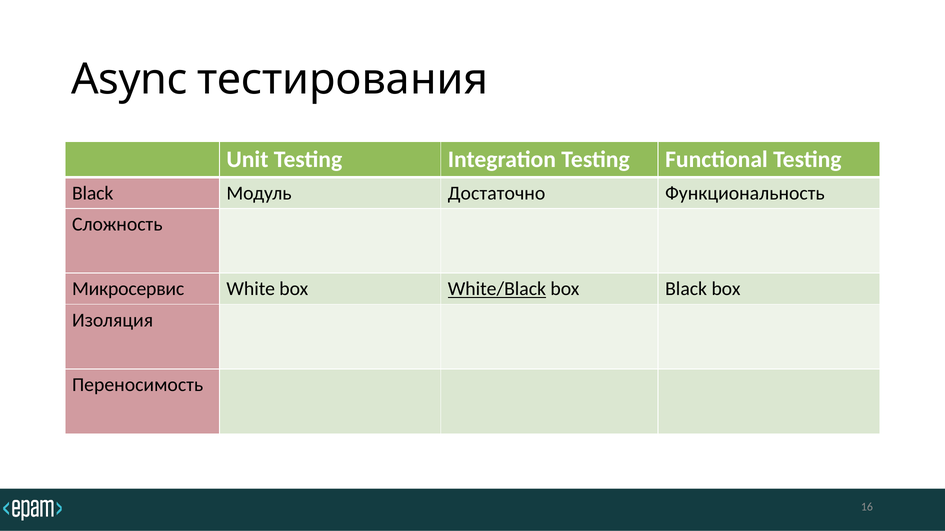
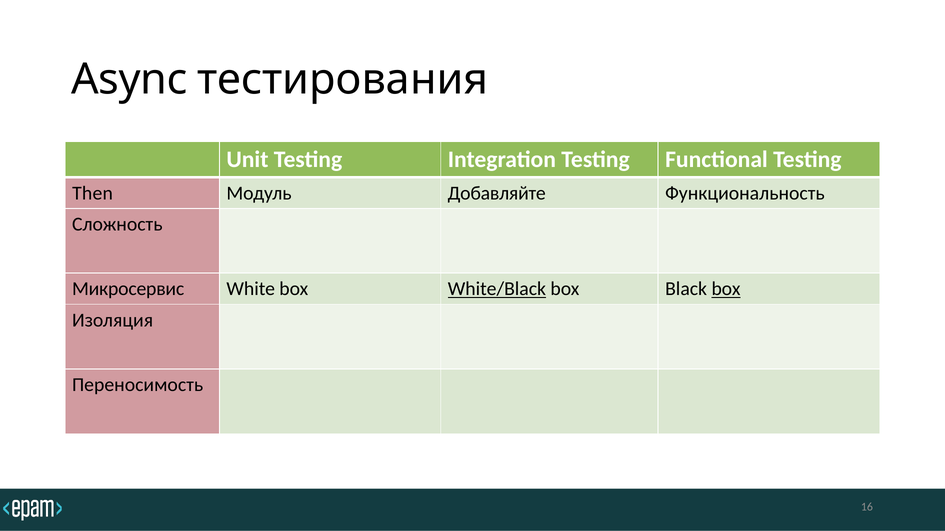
Black at (93, 193): Black -> Then
Достаточно: Достаточно -> Добавляйте
box at (726, 289) underline: none -> present
